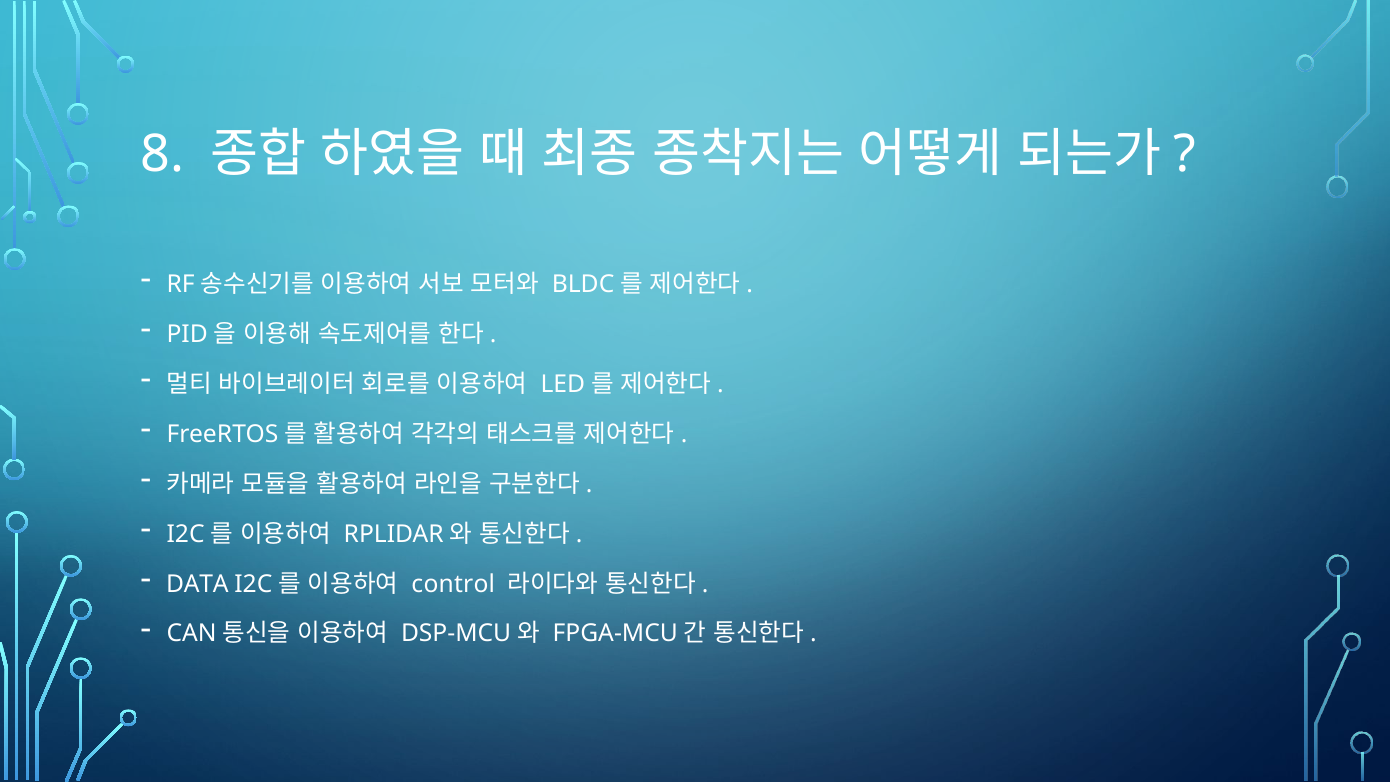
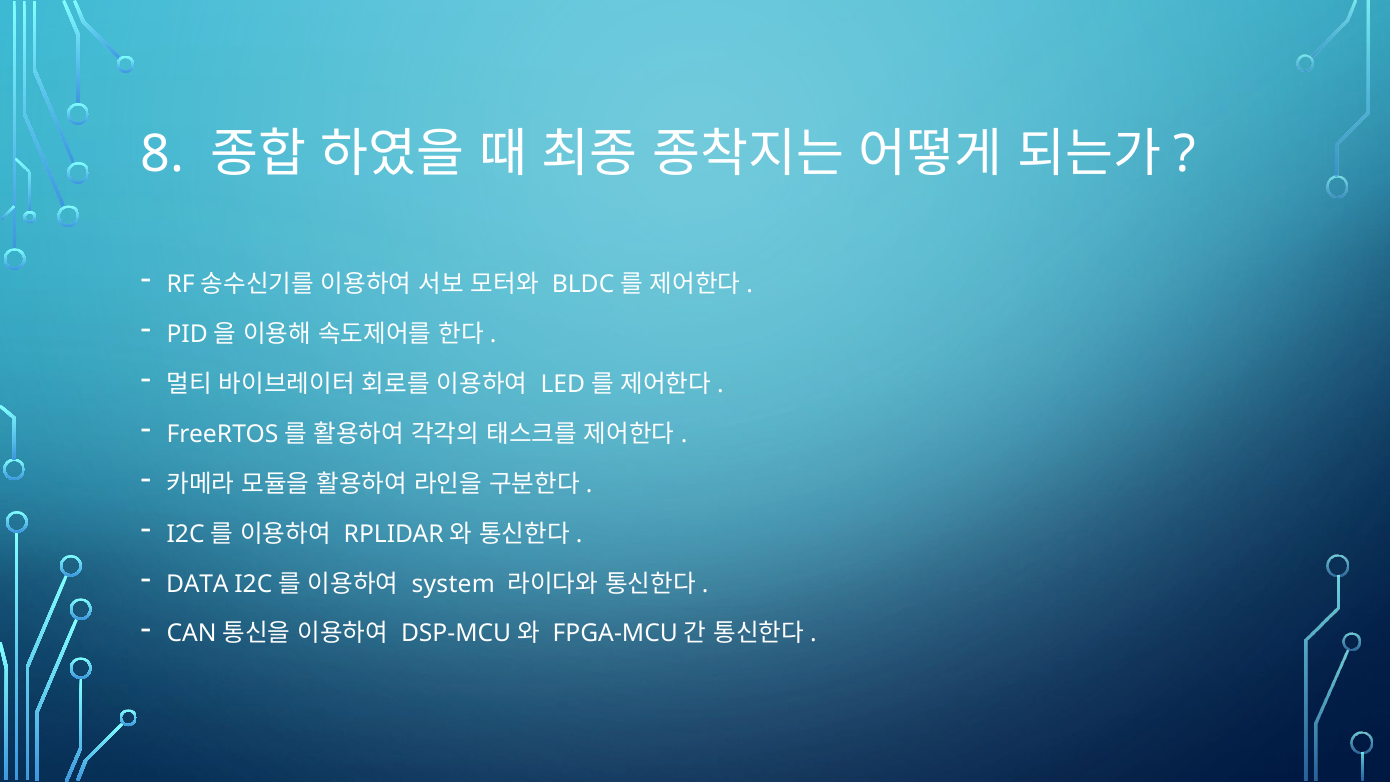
control: control -> system
